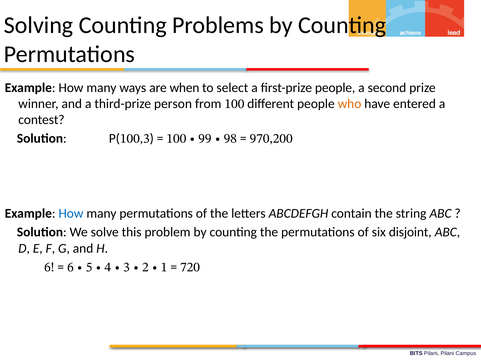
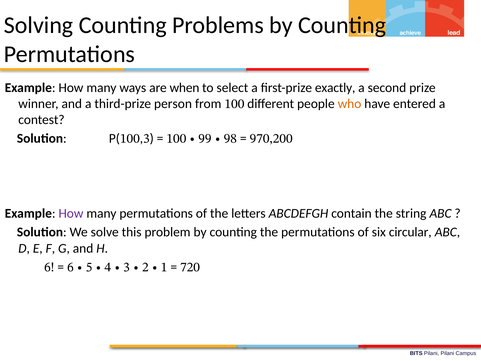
first-prize people: people -> exactly
How at (71, 213) colour: blue -> purple
disjoint: disjoint -> circular
